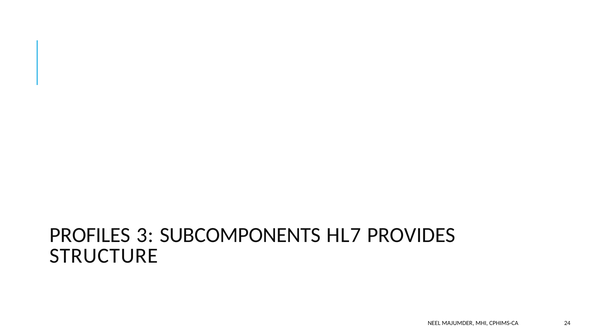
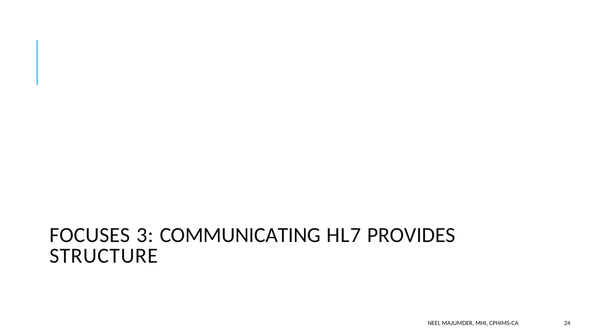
PROFILES: PROFILES -> FOCUSES
SUBCOMPONENTS: SUBCOMPONENTS -> COMMUNICATING
